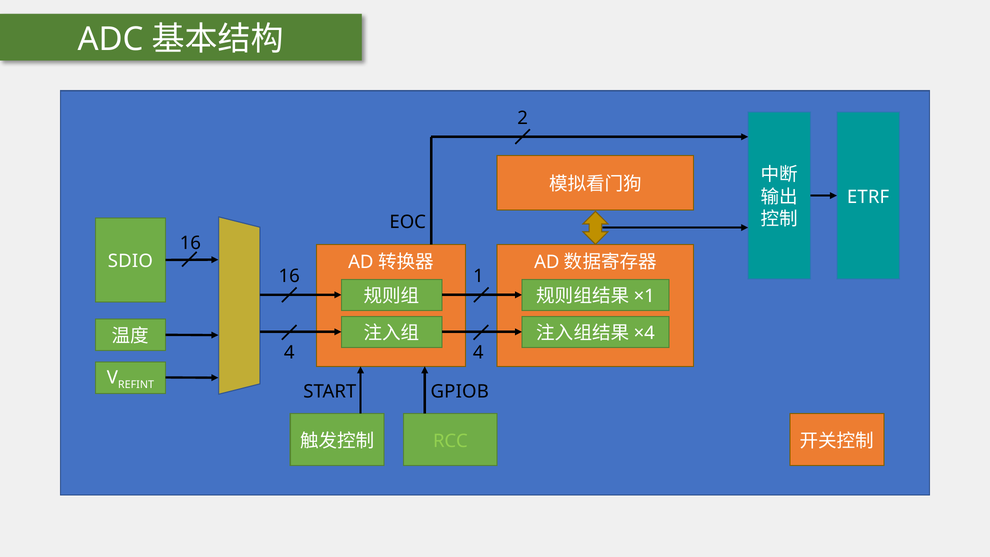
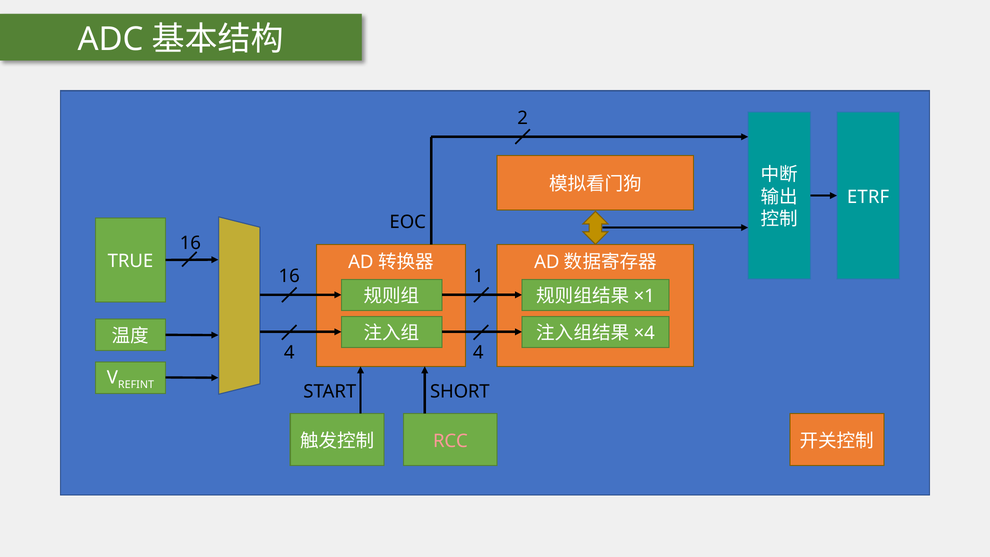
SDIO: SDIO -> TRUE
GPIOB: GPIOB -> SHORT
RCC colour: light green -> pink
